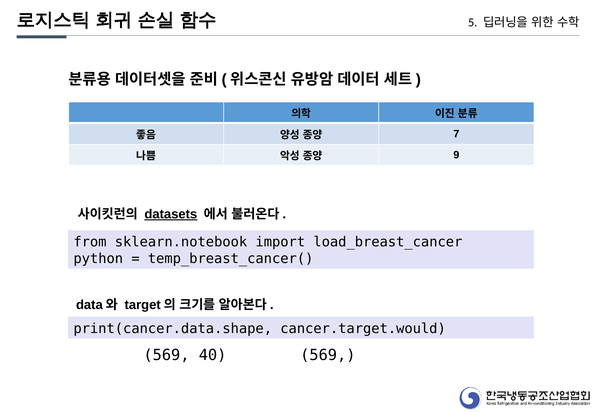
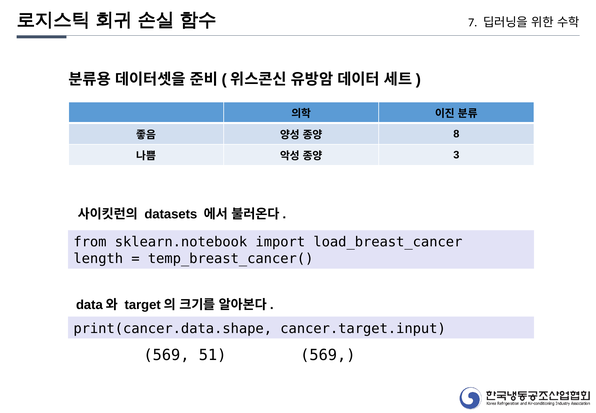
5: 5 -> 7
7: 7 -> 8
9: 9 -> 3
datasets underline: present -> none
python: python -> length
cancer.target.would: cancer.target.would -> cancer.target.input
40: 40 -> 51
